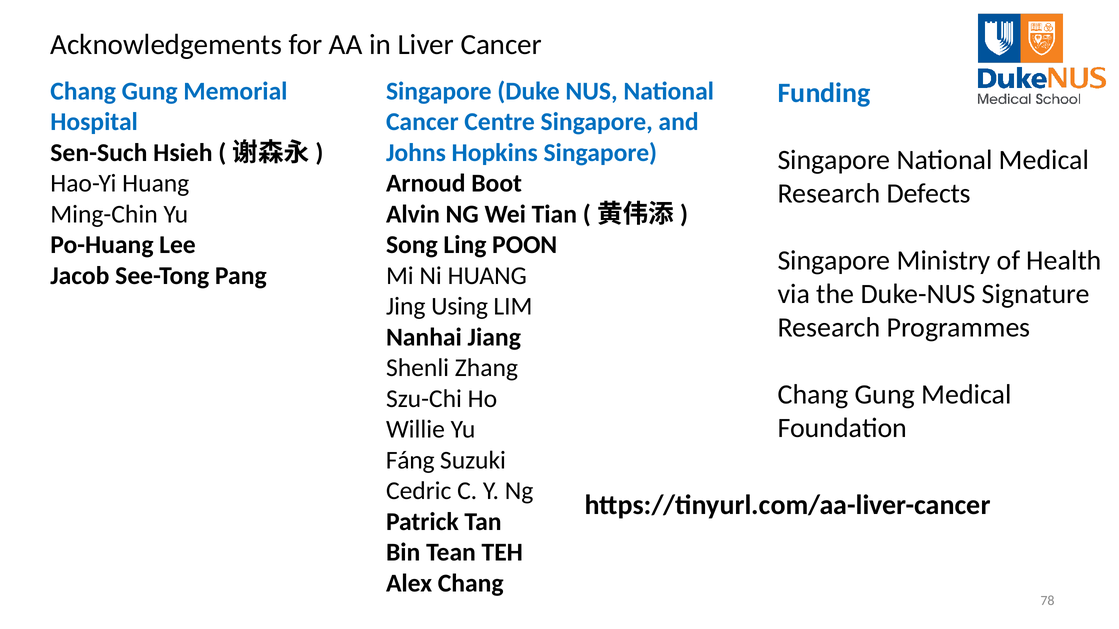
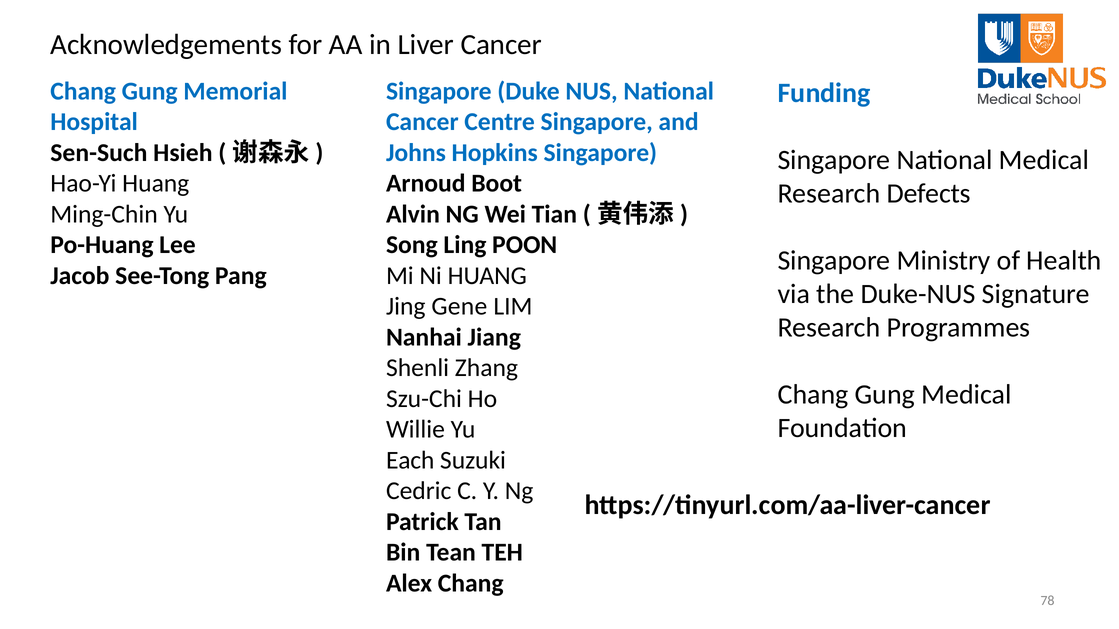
Using: Using -> Gene
Fáng: Fáng -> Each
